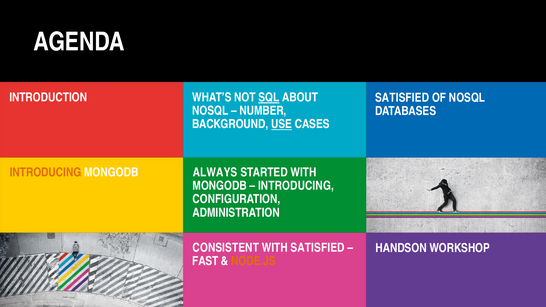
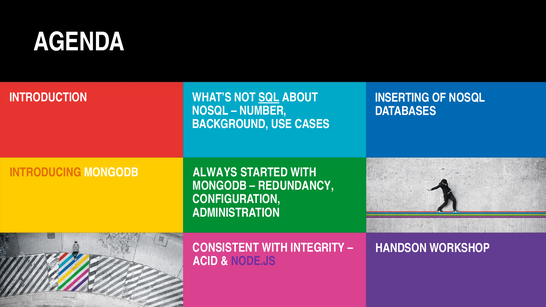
SATISFIED at (402, 98): SATISFIED -> INSERTING
USE underline: present -> none
INTRODUCING at (296, 186): INTRODUCING -> REDUNDANCY
WITH SATISFIED: SATISFIED -> INTEGRITY
FAST: FAST -> ACID
NODE.JS colour: orange -> purple
